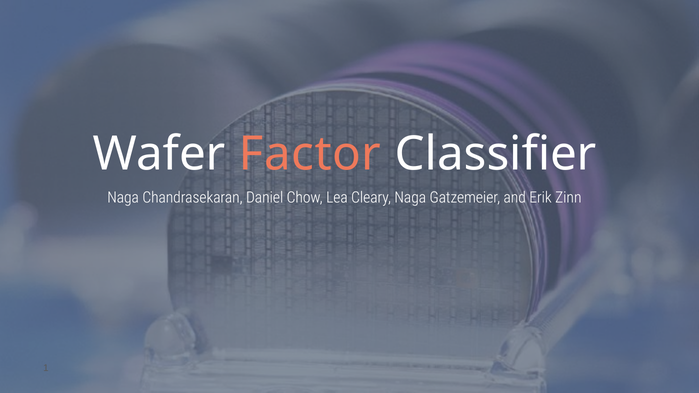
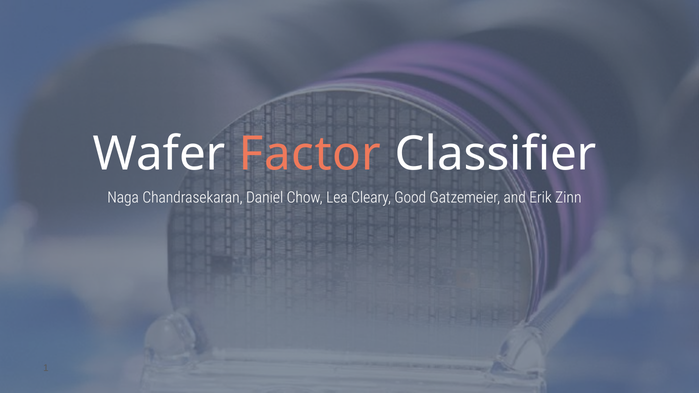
Cleary Naga: Naga -> Good
